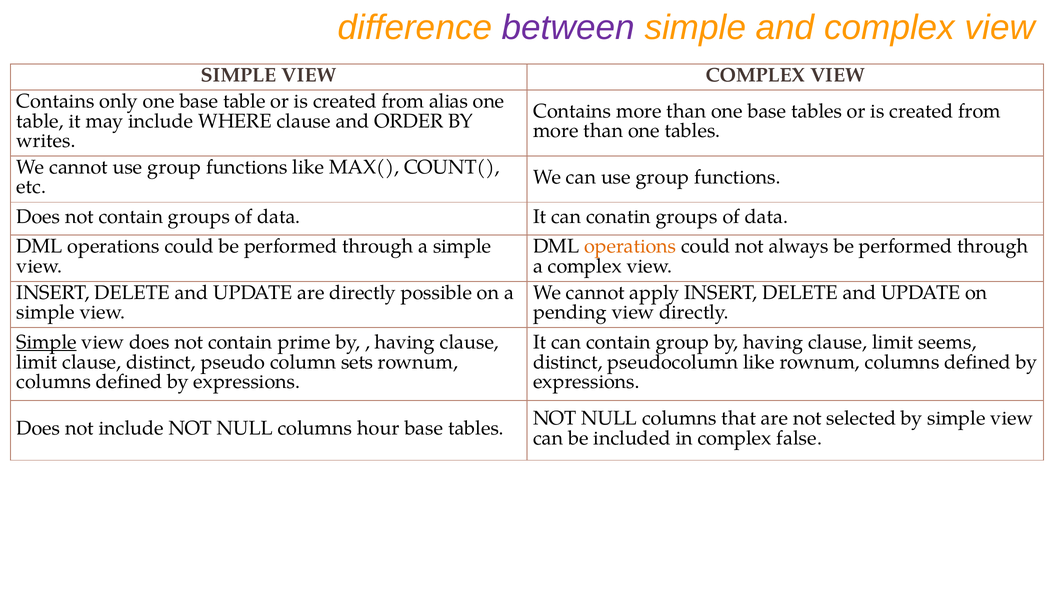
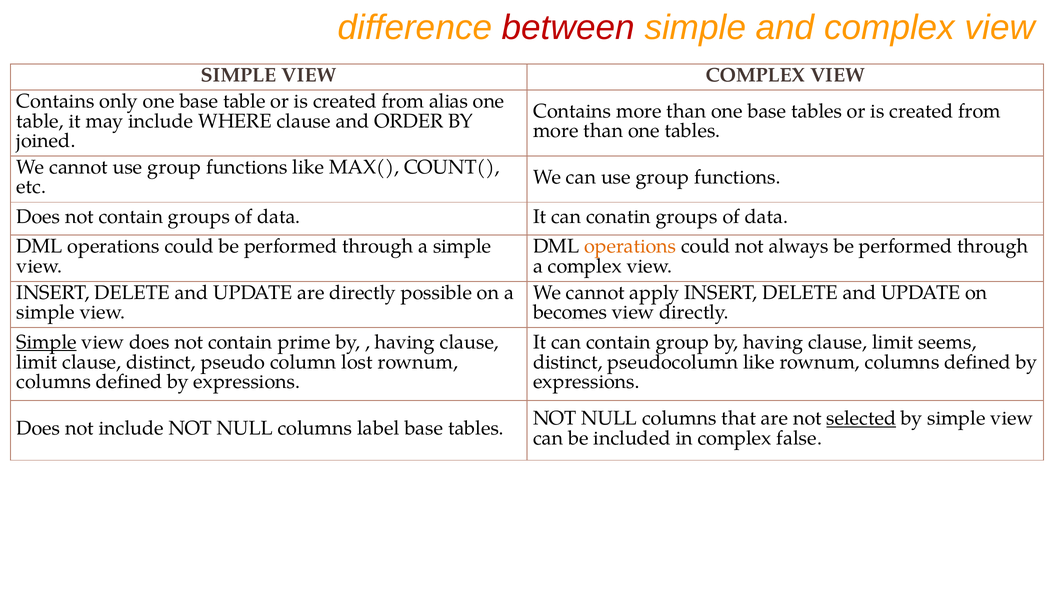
between colour: purple -> red
writes: writes -> joined
pending: pending -> becomes
sets: sets -> lost
selected underline: none -> present
hour: hour -> label
